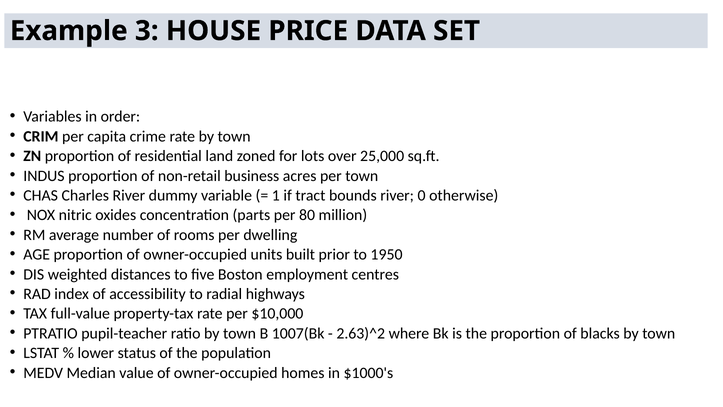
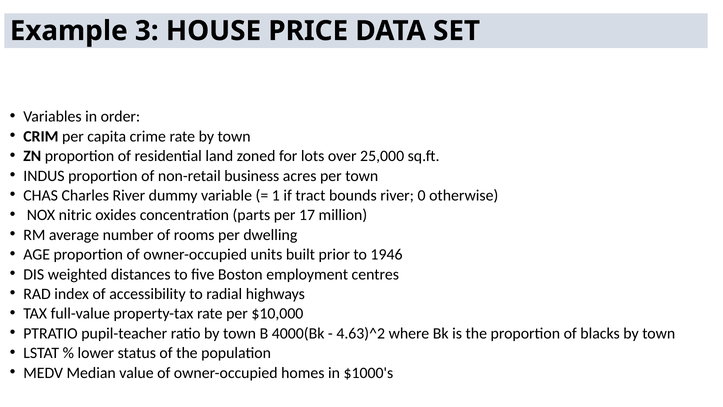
80: 80 -> 17
1950: 1950 -> 1946
1007(Bk: 1007(Bk -> 4000(Bk
2.63)^2: 2.63)^2 -> 4.63)^2
